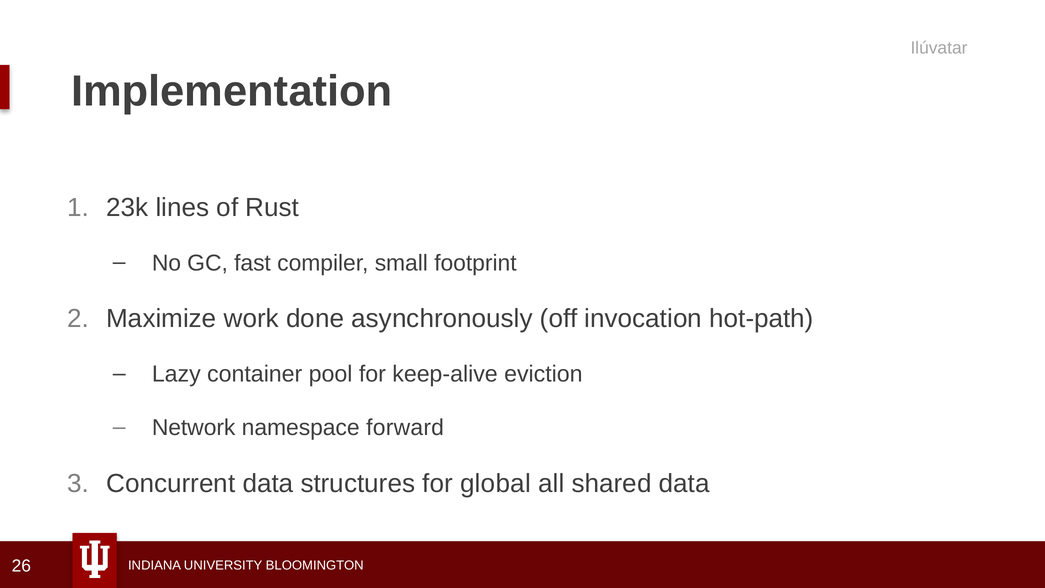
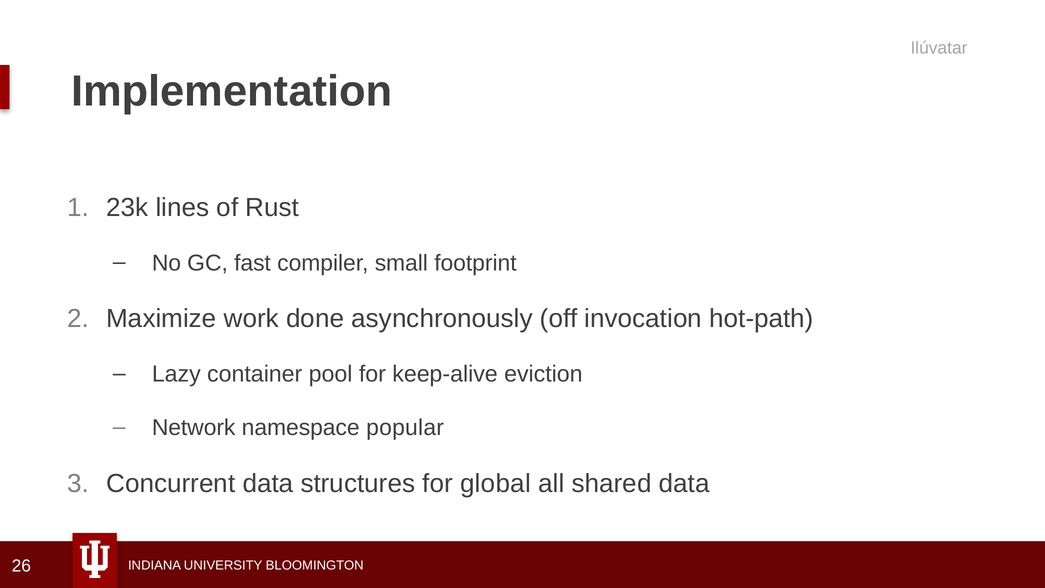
forward: forward -> popular
